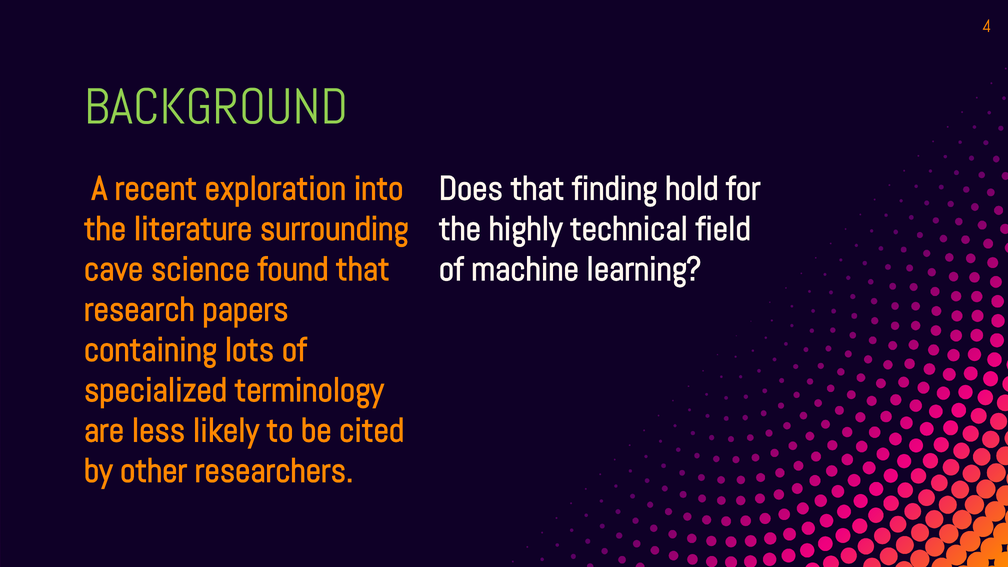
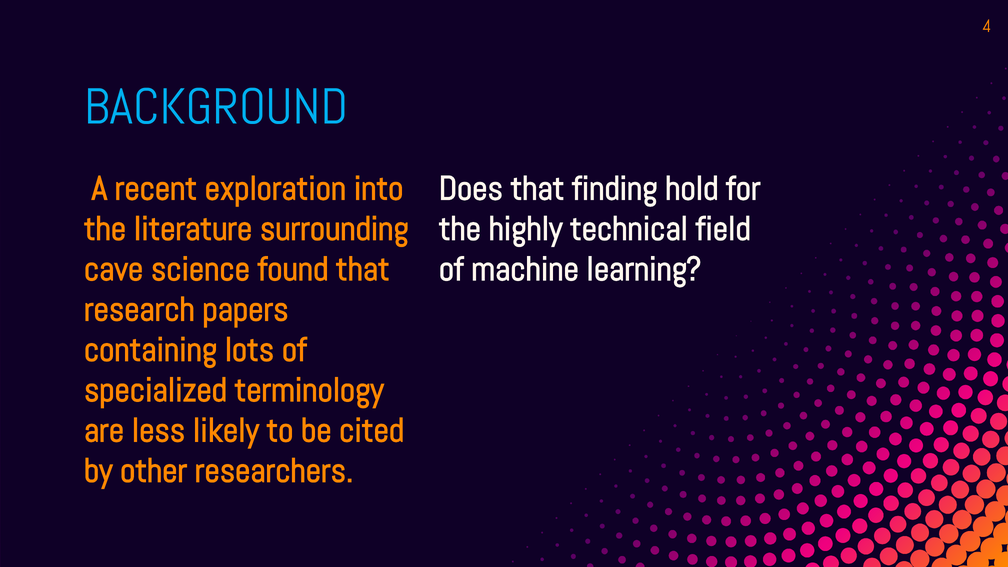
BACKGROUND colour: light green -> light blue
